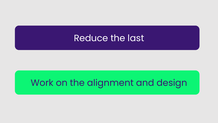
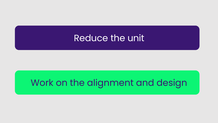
last: last -> unit
